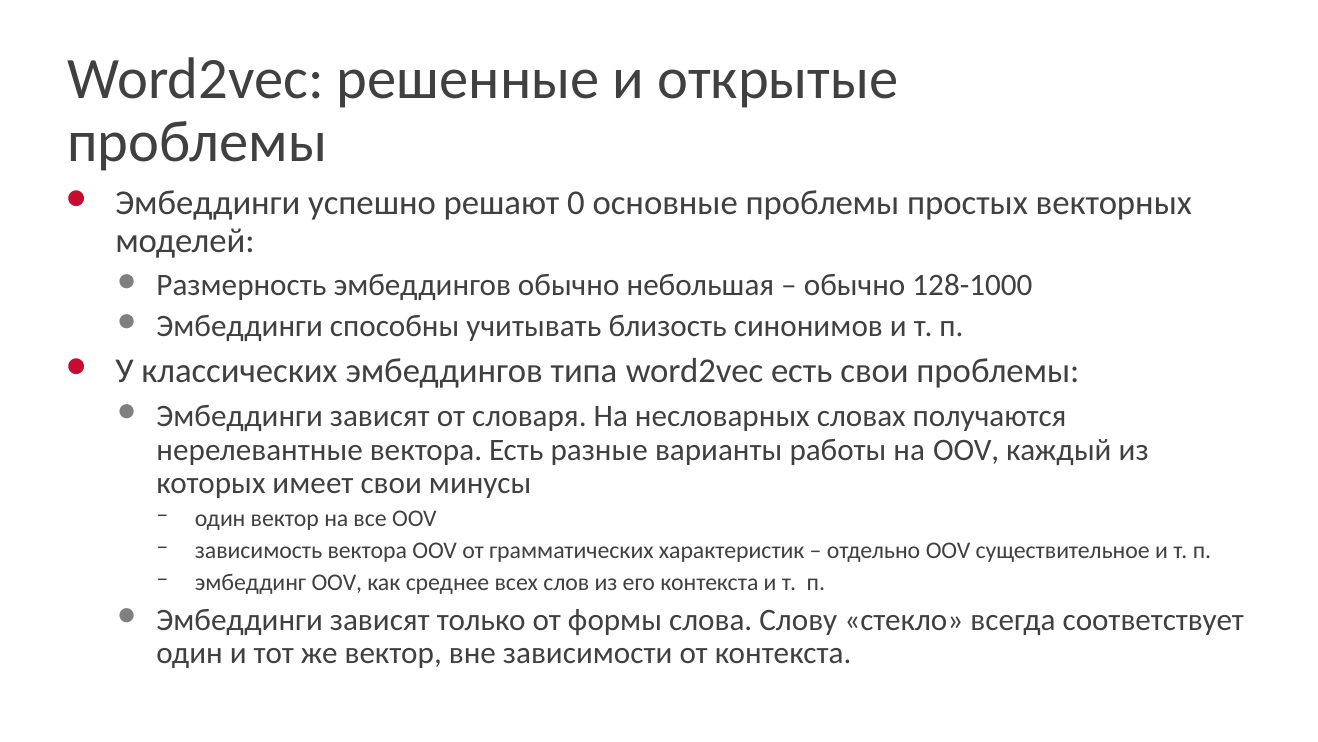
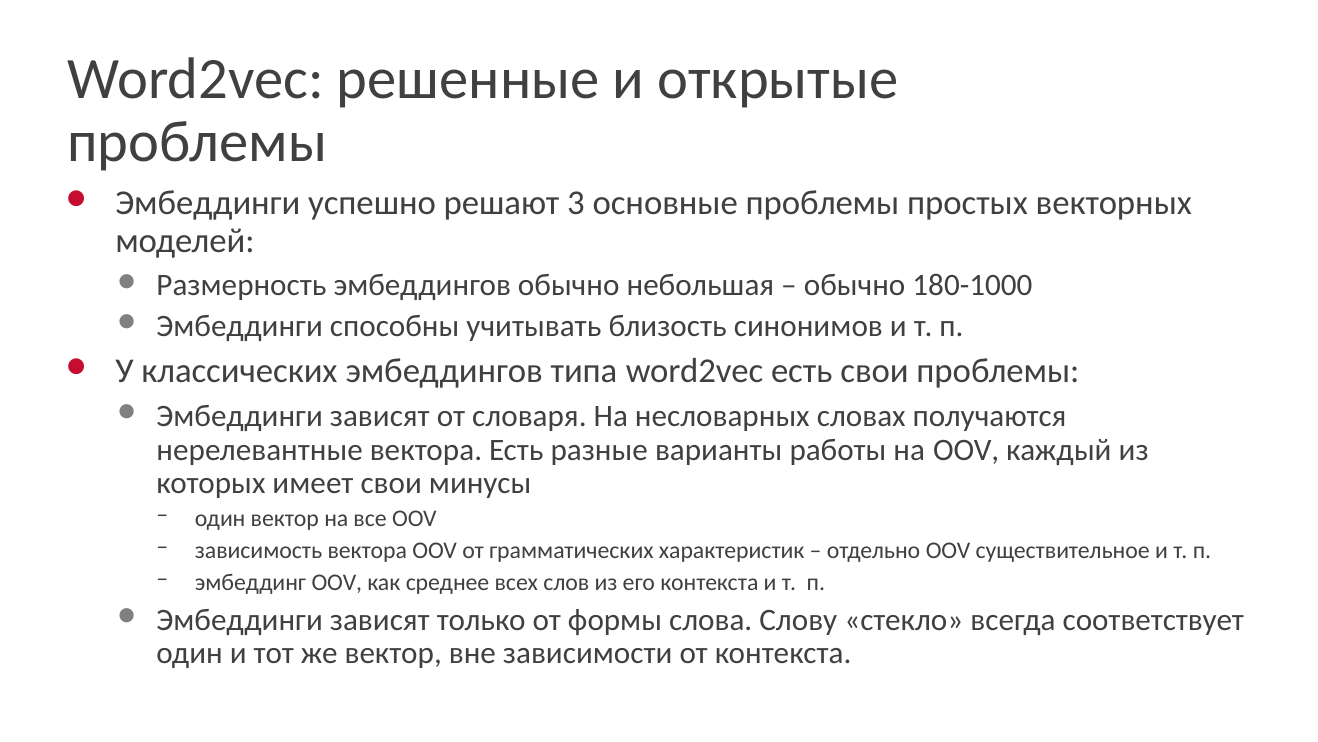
0: 0 -> 3
128-1000: 128-1000 -> 180-1000
